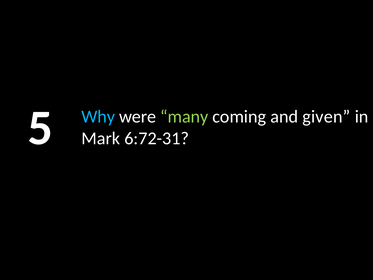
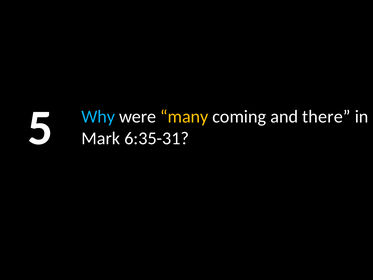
many colour: light green -> yellow
given: given -> there
6:72-31: 6:72-31 -> 6:35-31
